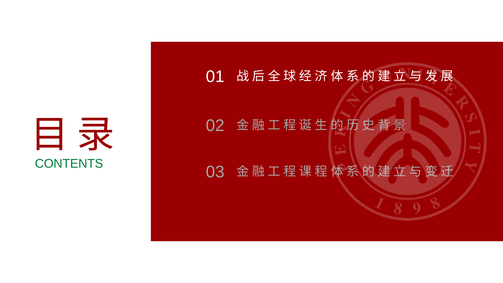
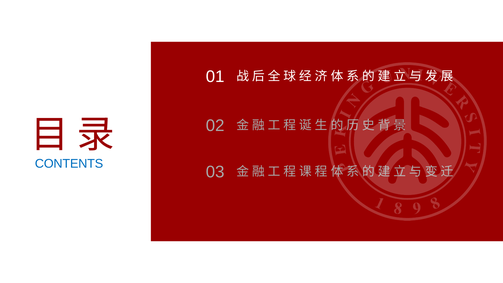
CONTENTS colour: green -> blue
